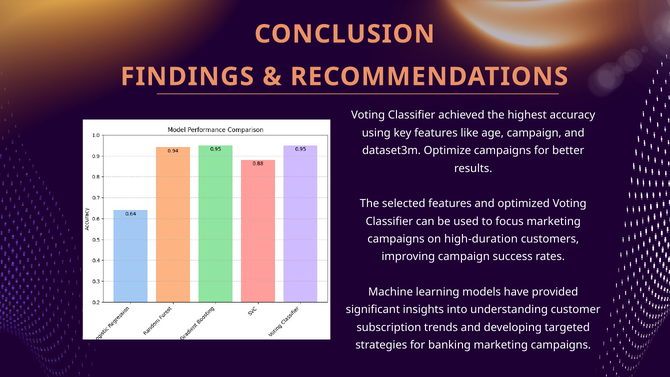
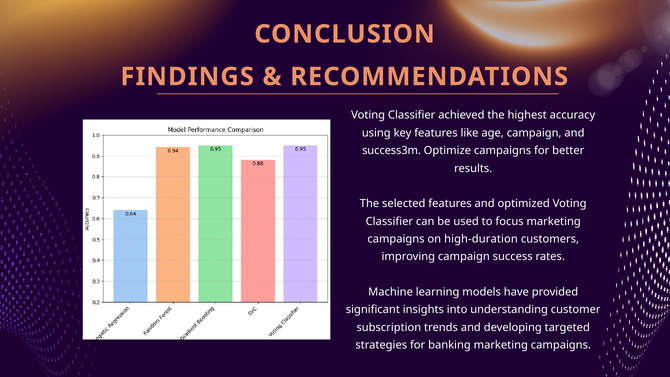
dataset3m: dataset3m -> success3m
